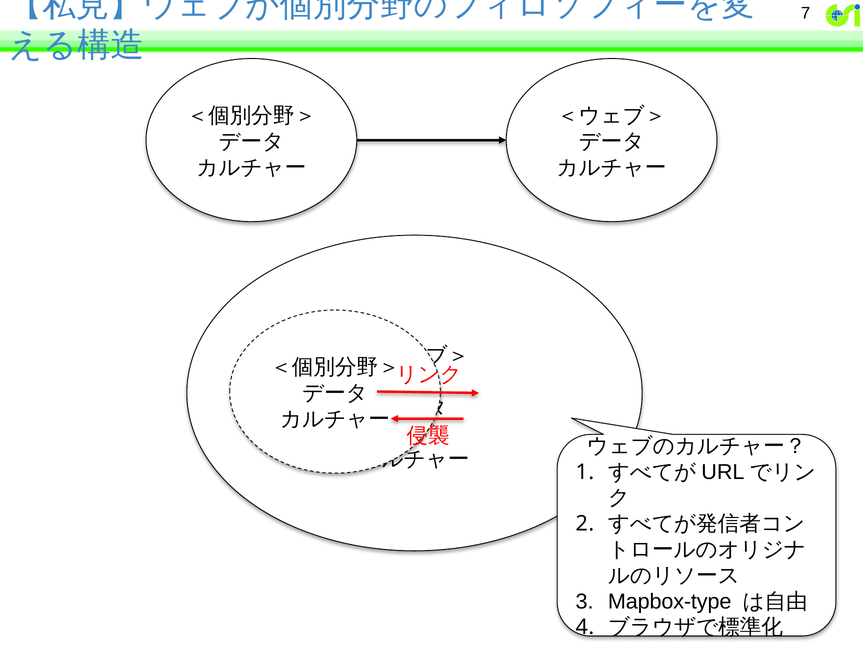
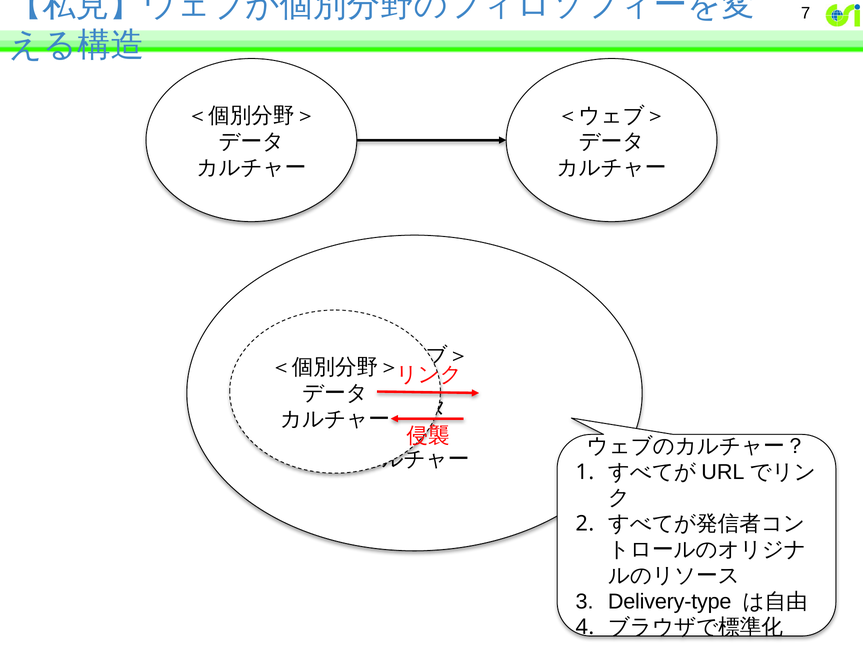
Mapbox-type: Mapbox-type -> Delivery-type
